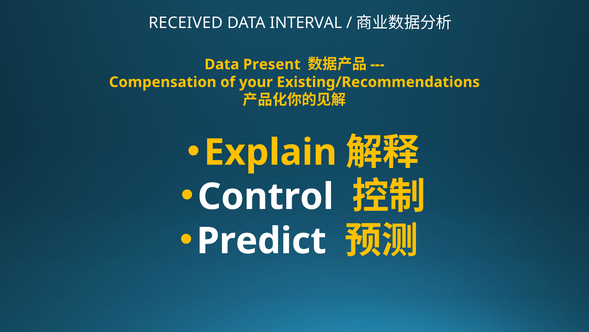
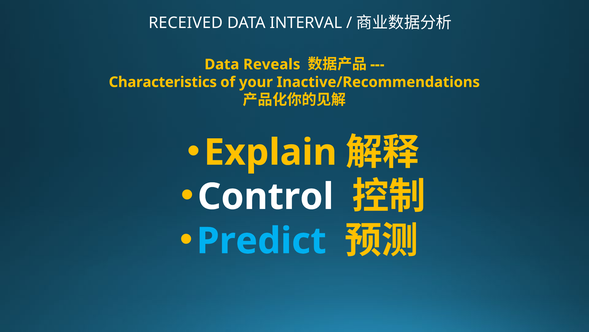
Present: Present -> Reveals
Compensation: Compensation -> Characteristics
Existing/Recommendations: Existing/Recommendations -> Inactive/Recommendations
Predict colour: white -> light blue
